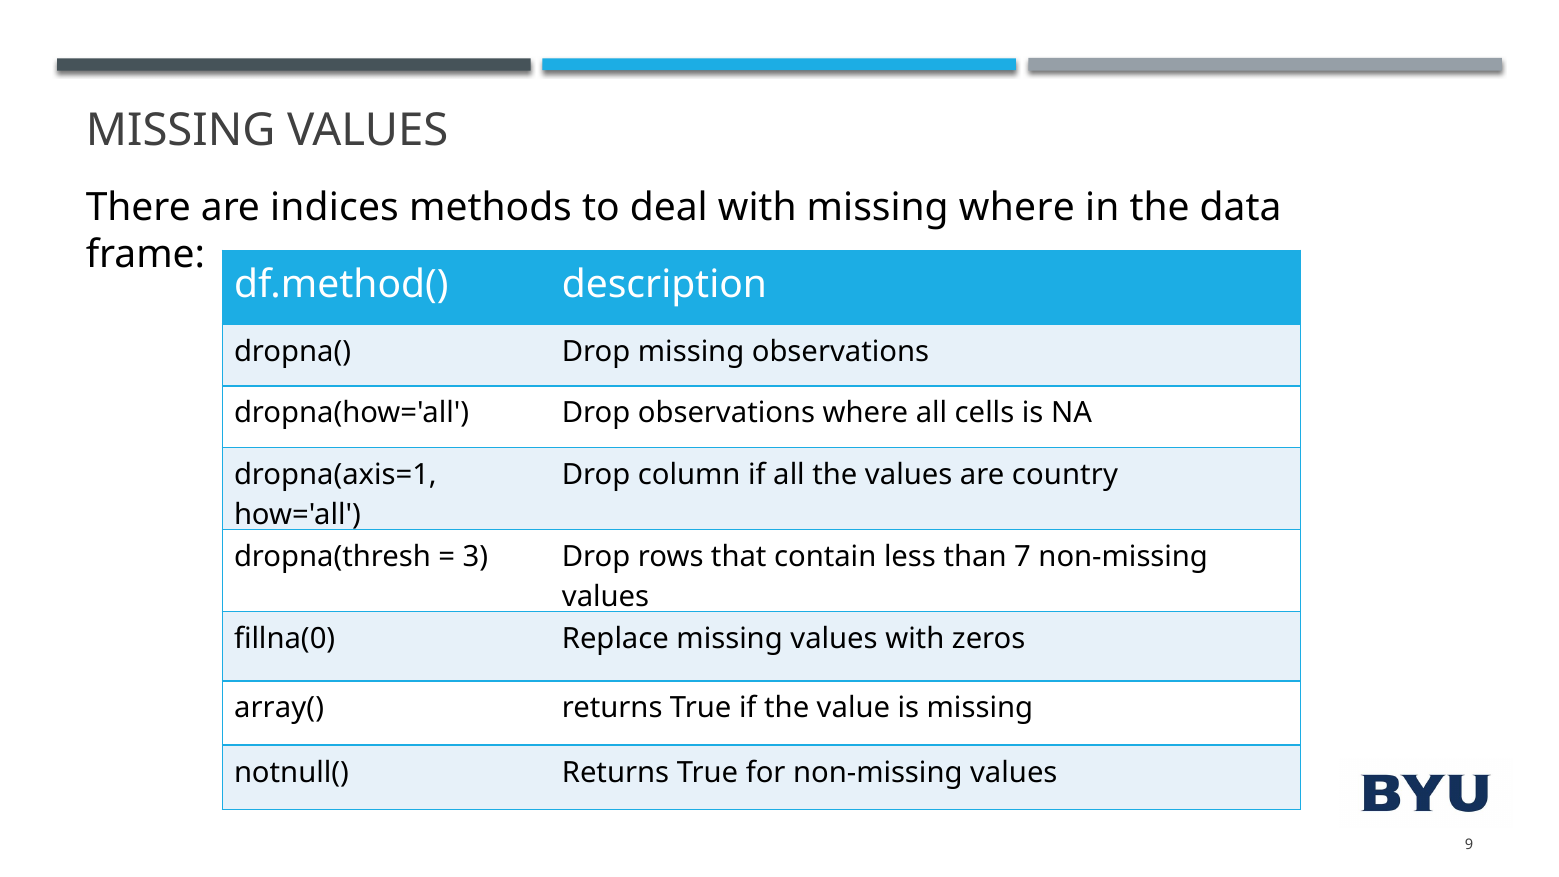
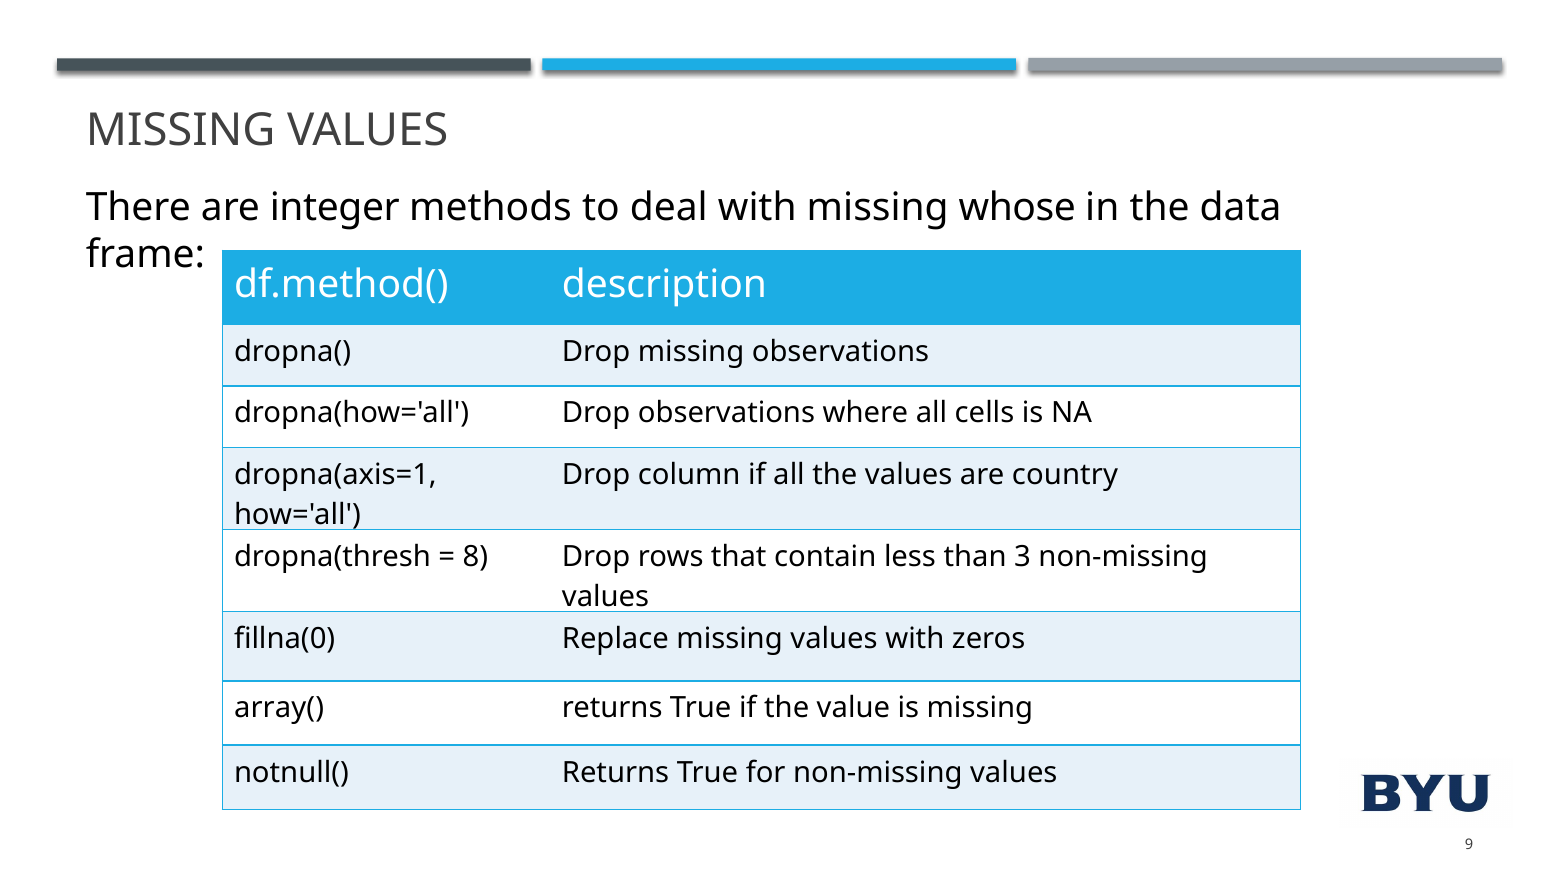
indices: indices -> integer
missing where: where -> whose
3: 3 -> 8
7: 7 -> 3
